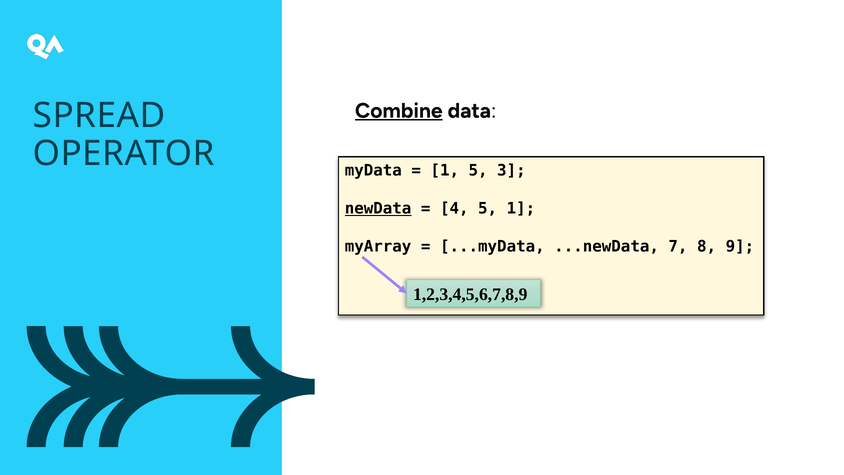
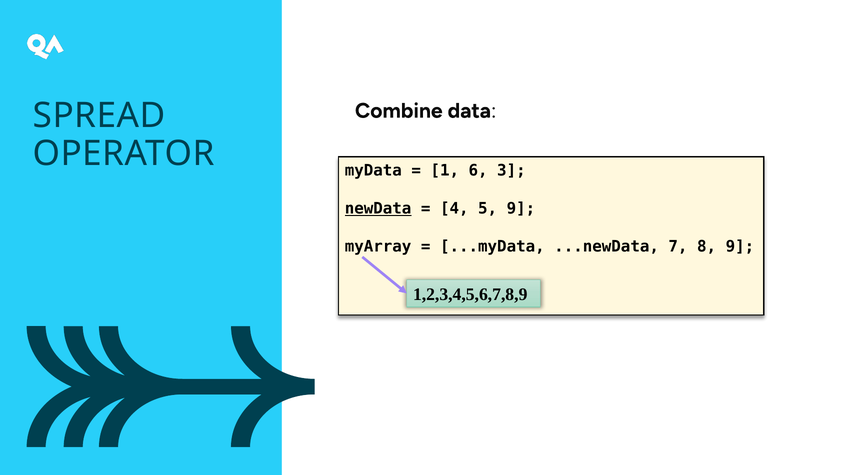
Combine underline: present -> none
1 5: 5 -> 6
5 1: 1 -> 9
